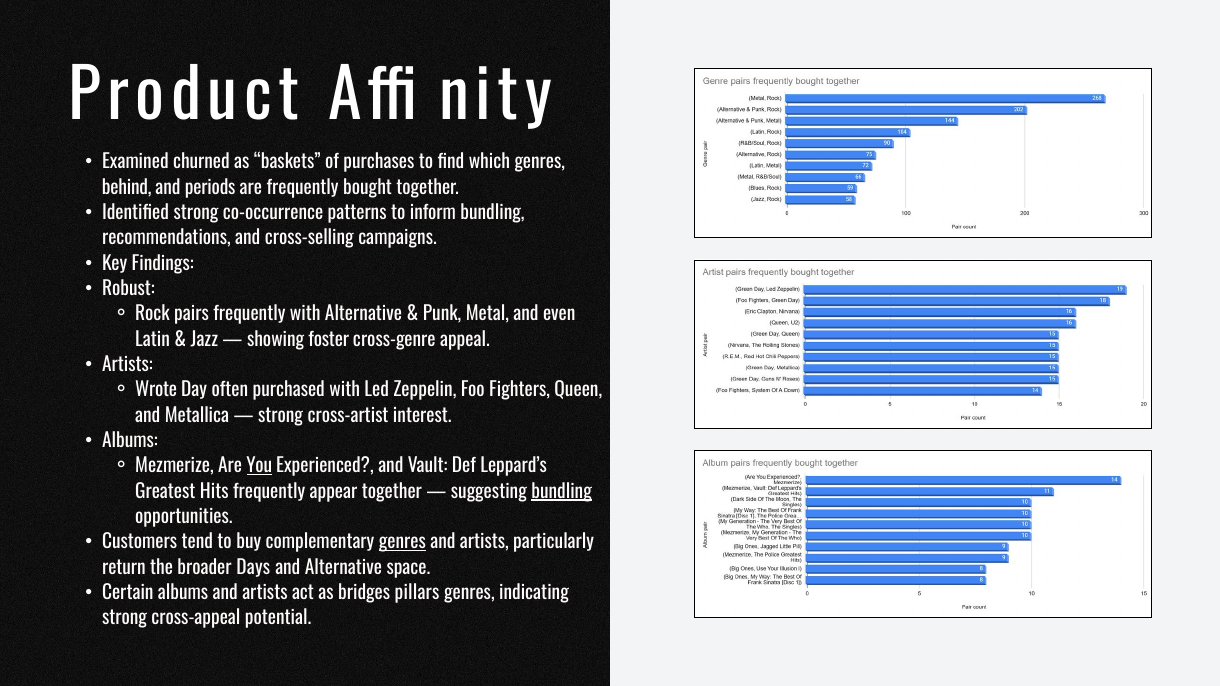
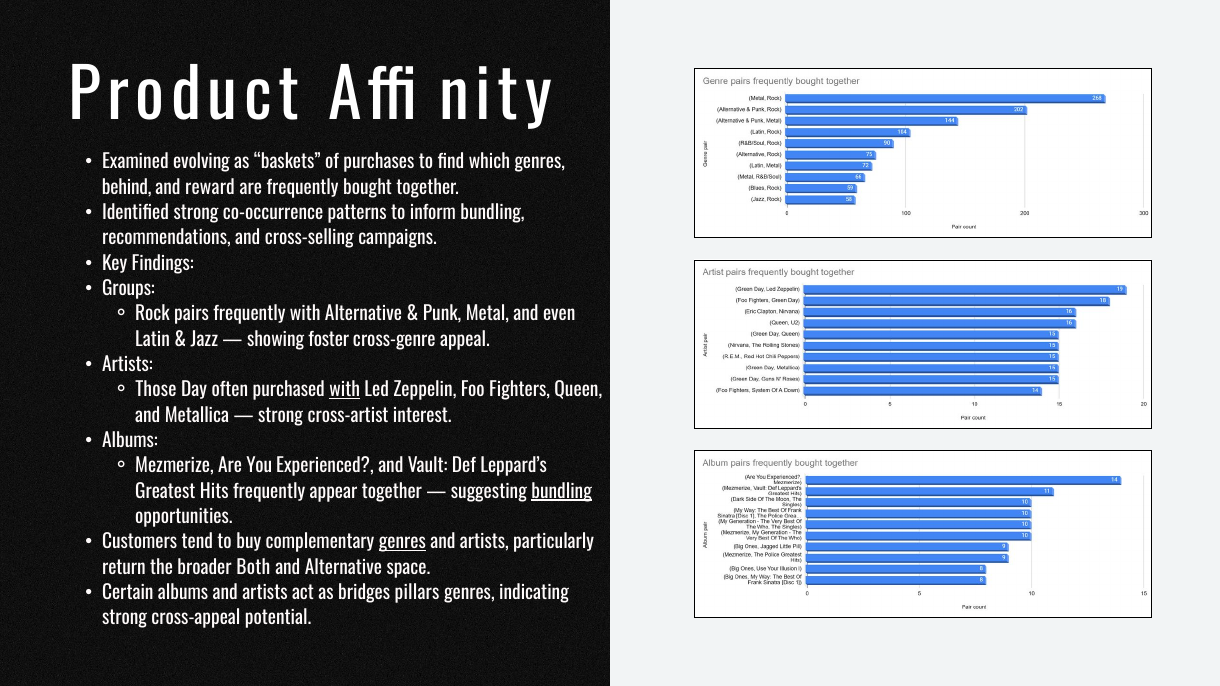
churned: churned -> evolving
periods: periods -> reward
Robust: Robust -> Groups
Wrote: Wrote -> Those
with at (345, 391) underline: none -> present
You underline: present -> none
Days: Days -> Both
